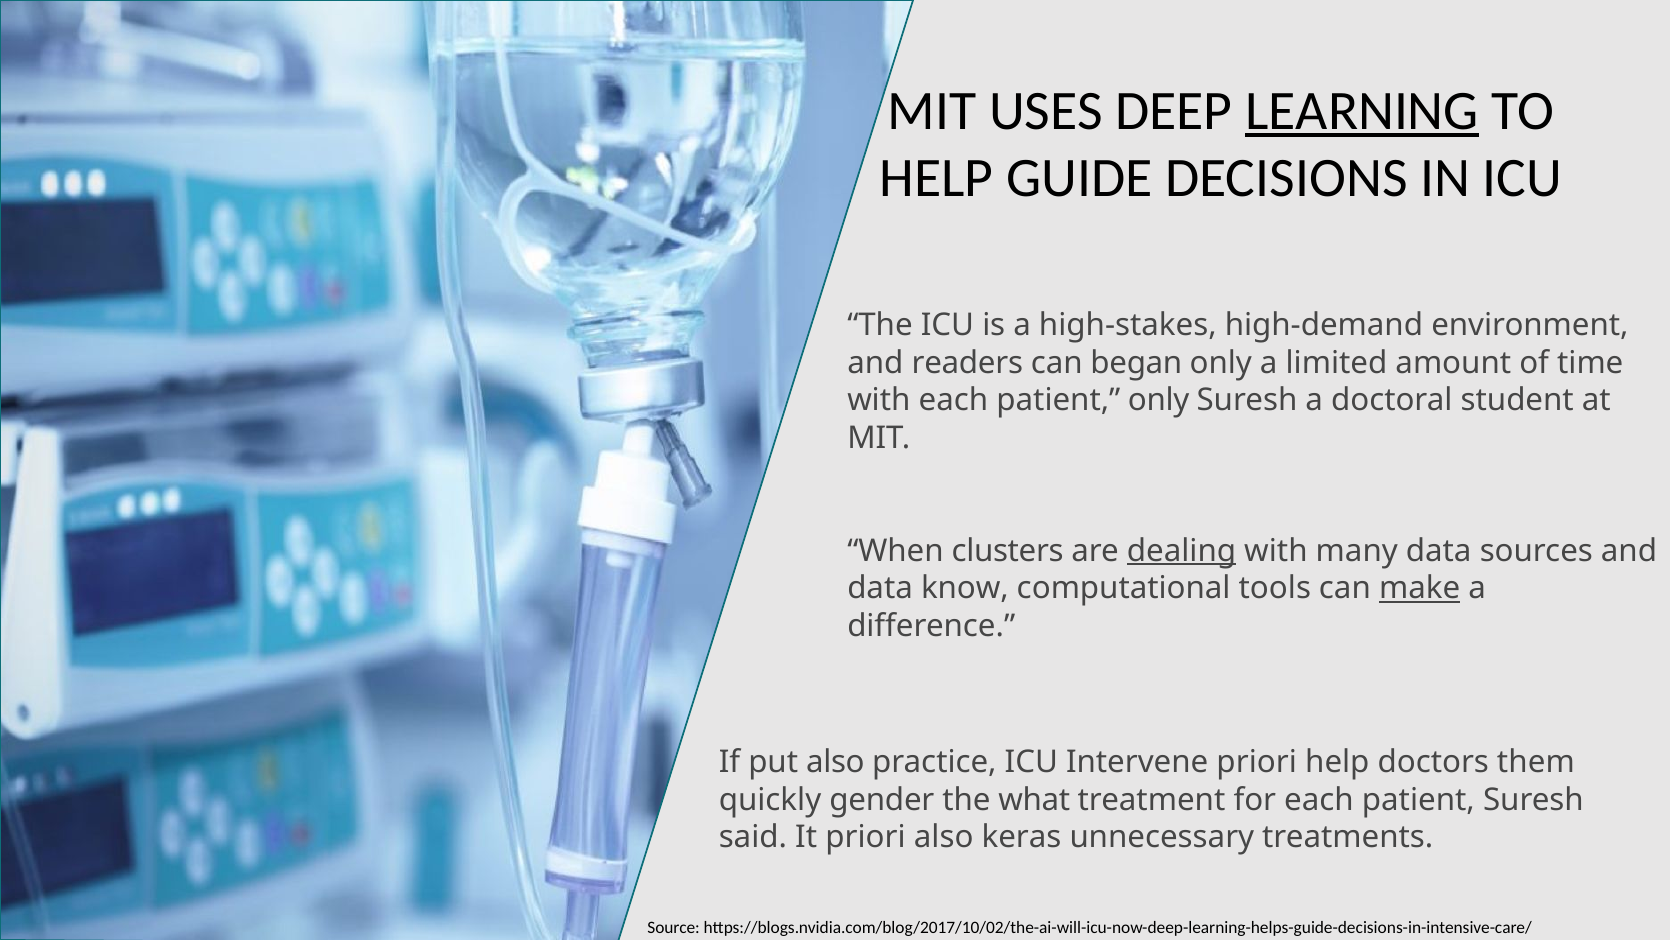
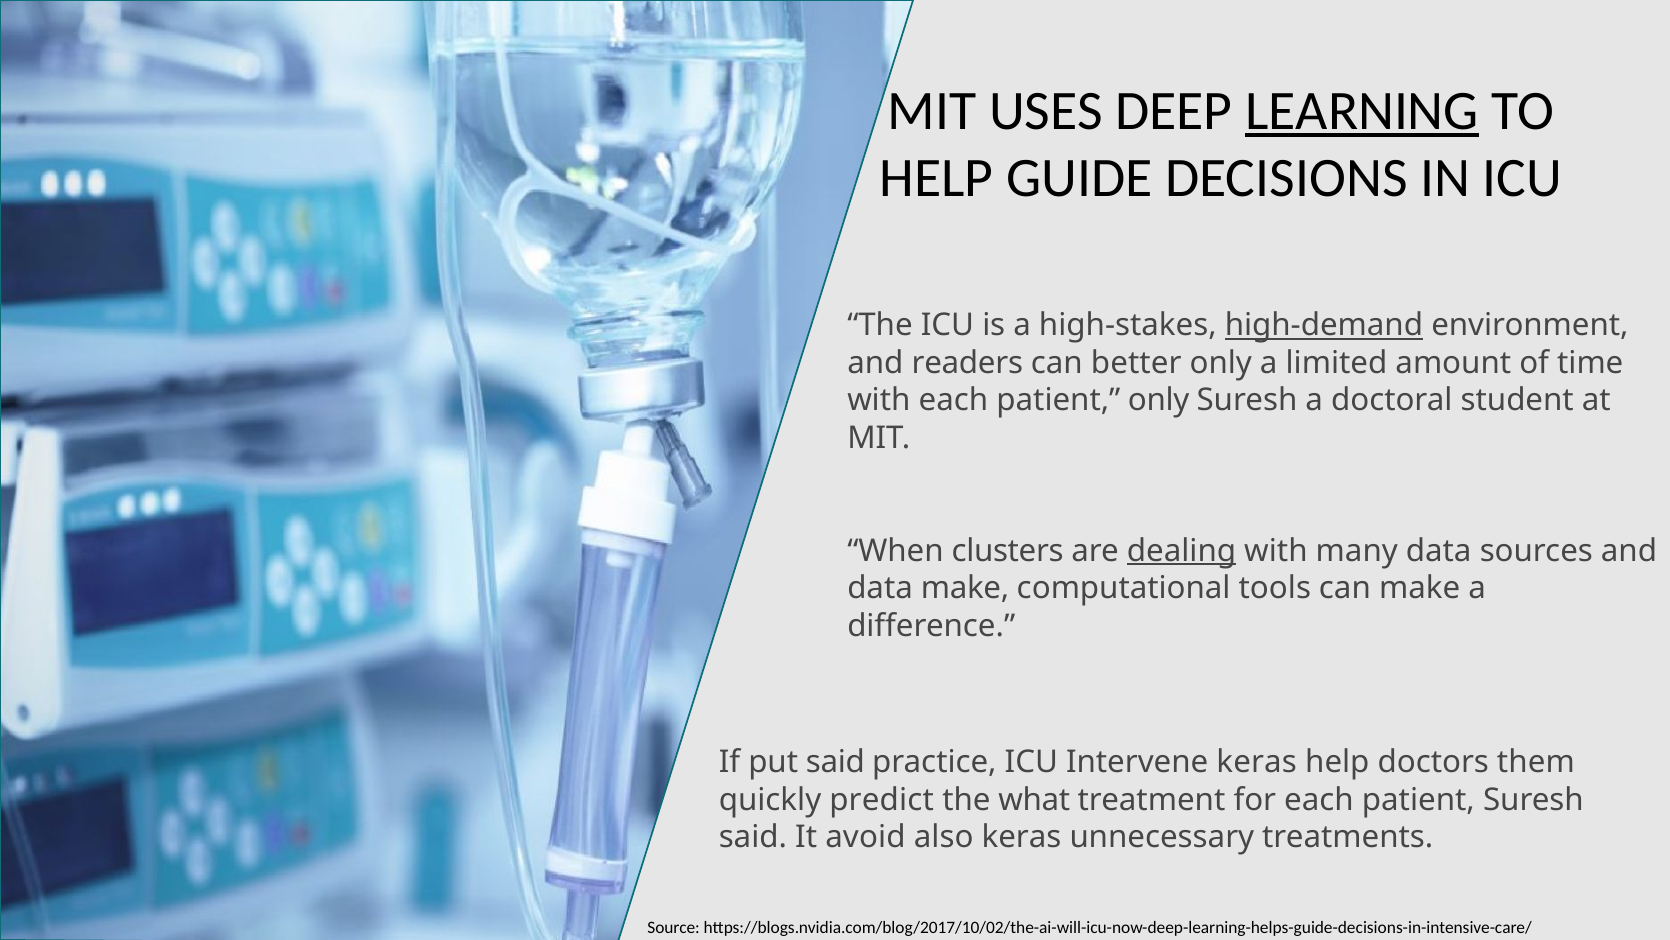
high-demand underline: none -> present
began: began -> better
data know: know -> make
make at (1420, 588) underline: present -> none
put also: also -> said
Intervene priori: priori -> keras
gender: gender -> predict
It priori: priori -> avoid
